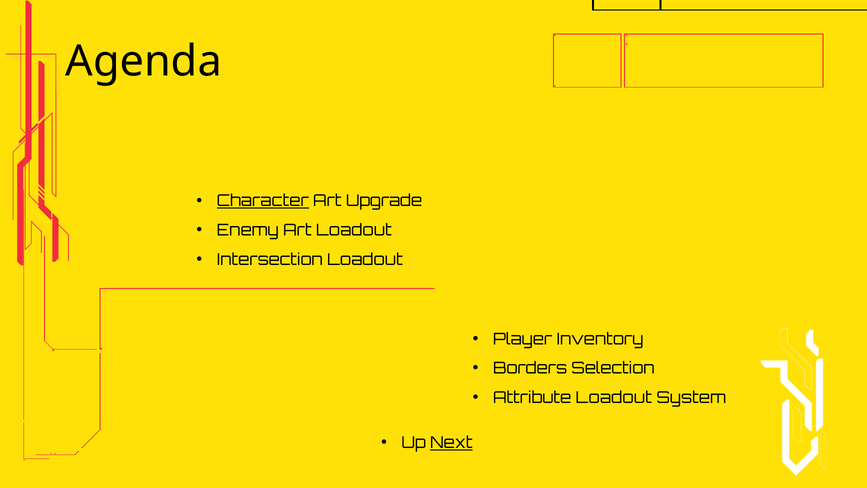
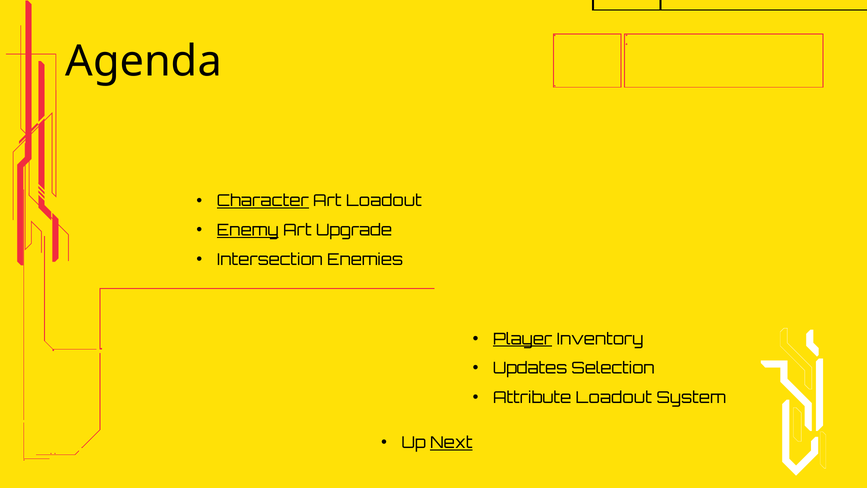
Art Upgrade: Upgrade -> Loadout
Enemy underline: none -> present
Art Loadout: Loadout -> Upgrade
Intersection Loadout: Loadout -> Enemies
Player underline: none -> present
Borders: Borders -> Updates
